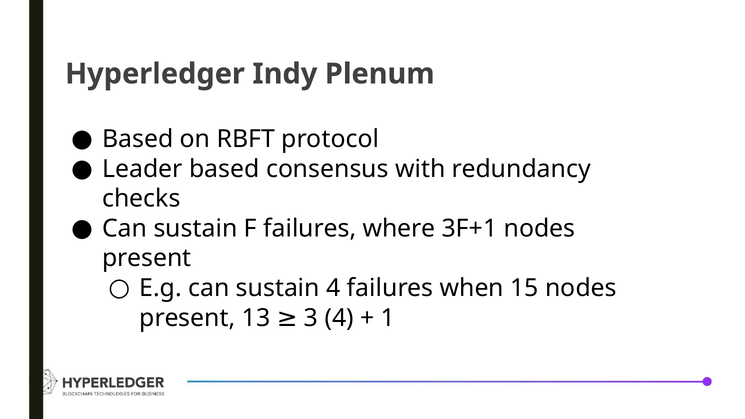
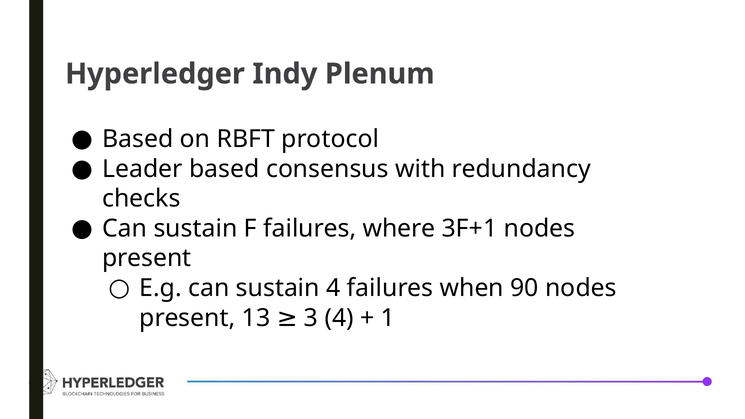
15: 15 -> 90
